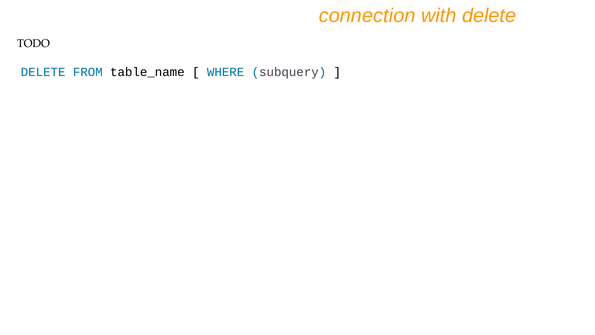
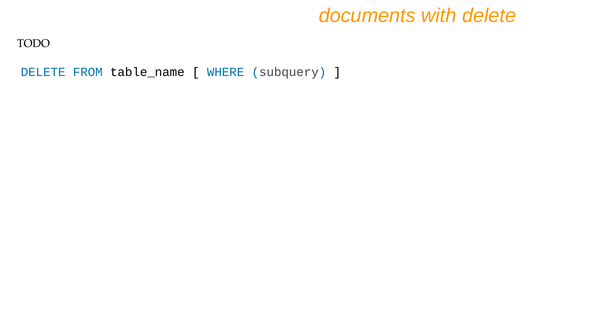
connection: connection -> documents
